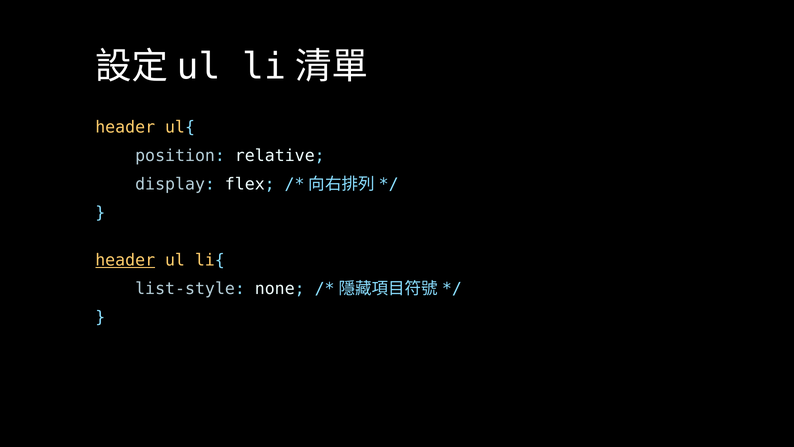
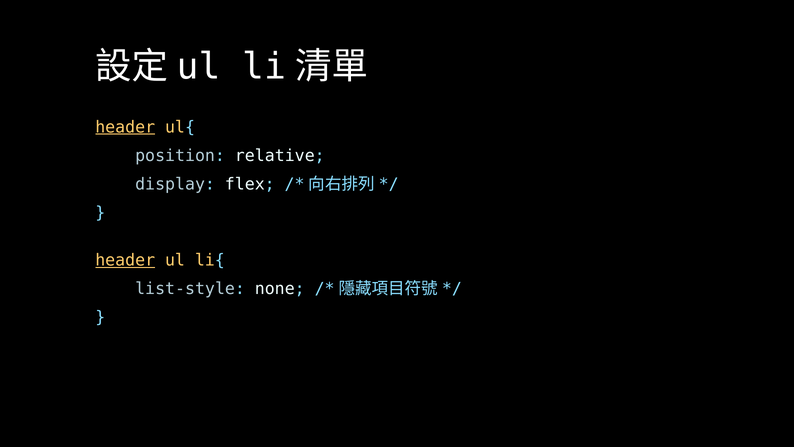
header at (125, 127) underline: none -> present
